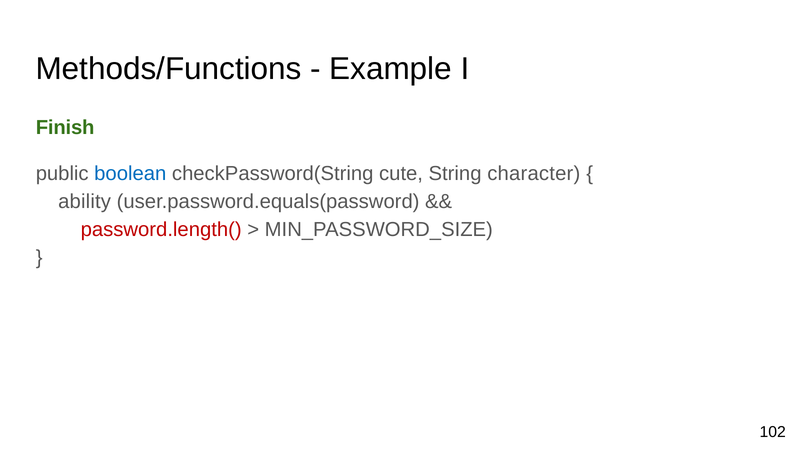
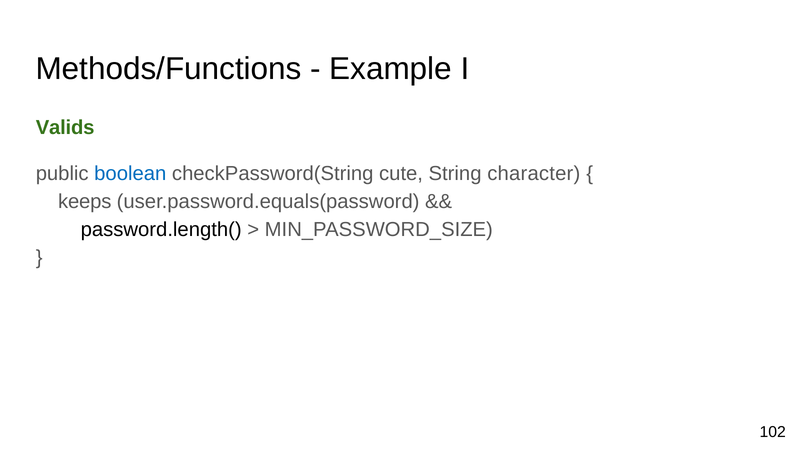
Finish: Finish -> Valids
ability: ability -> keeps
password.length( colour: red -> black
